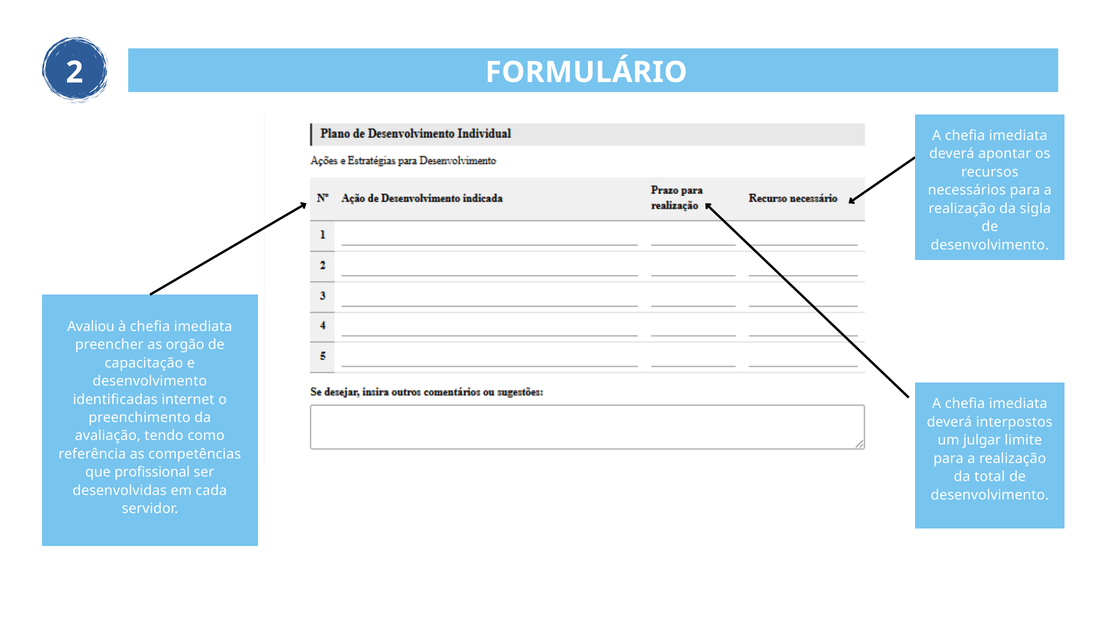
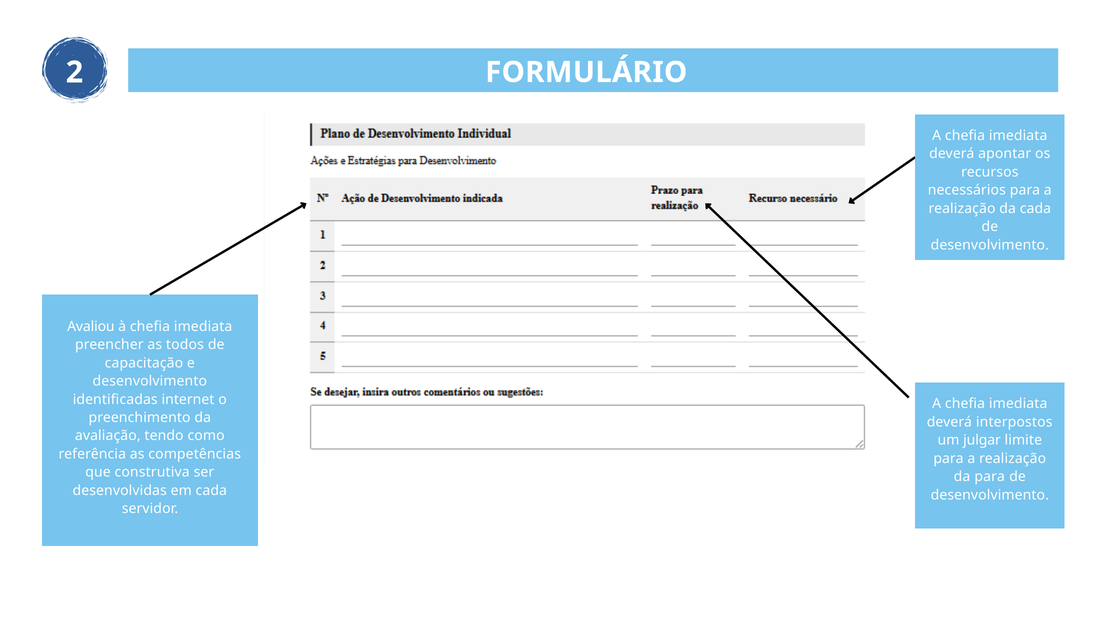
da sigla: sigla -> cada
orgão: orgão -> todos
profissional: profissional -> construtiva
da total: total -> para
